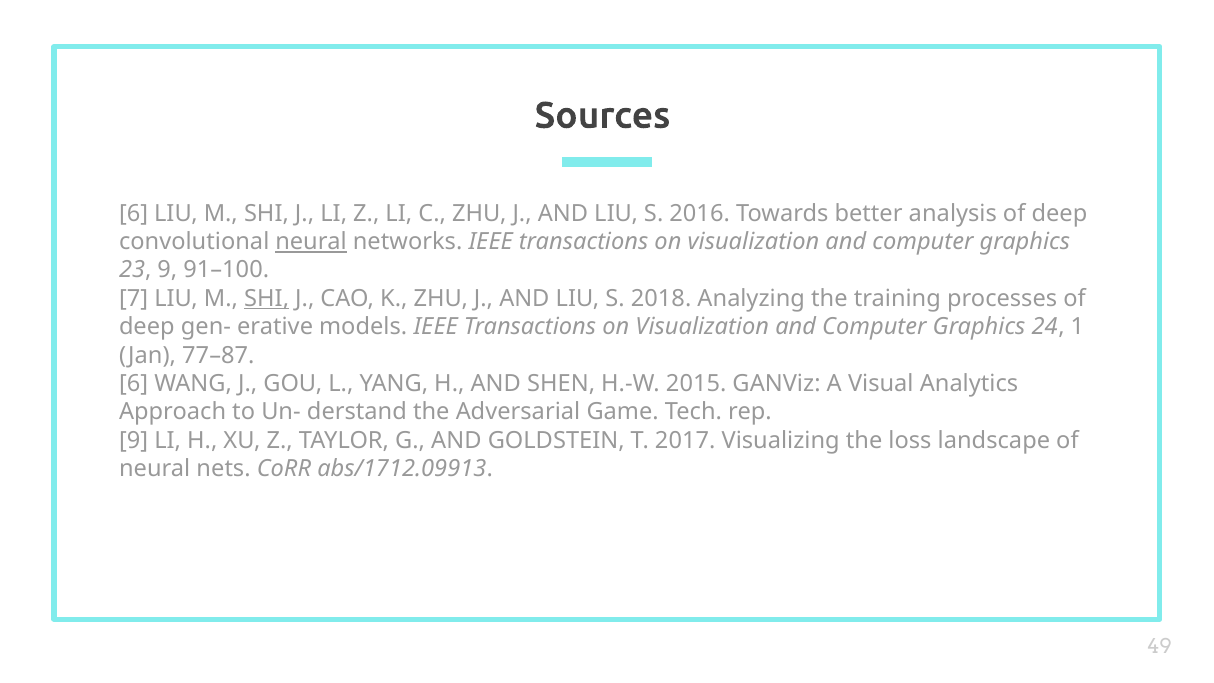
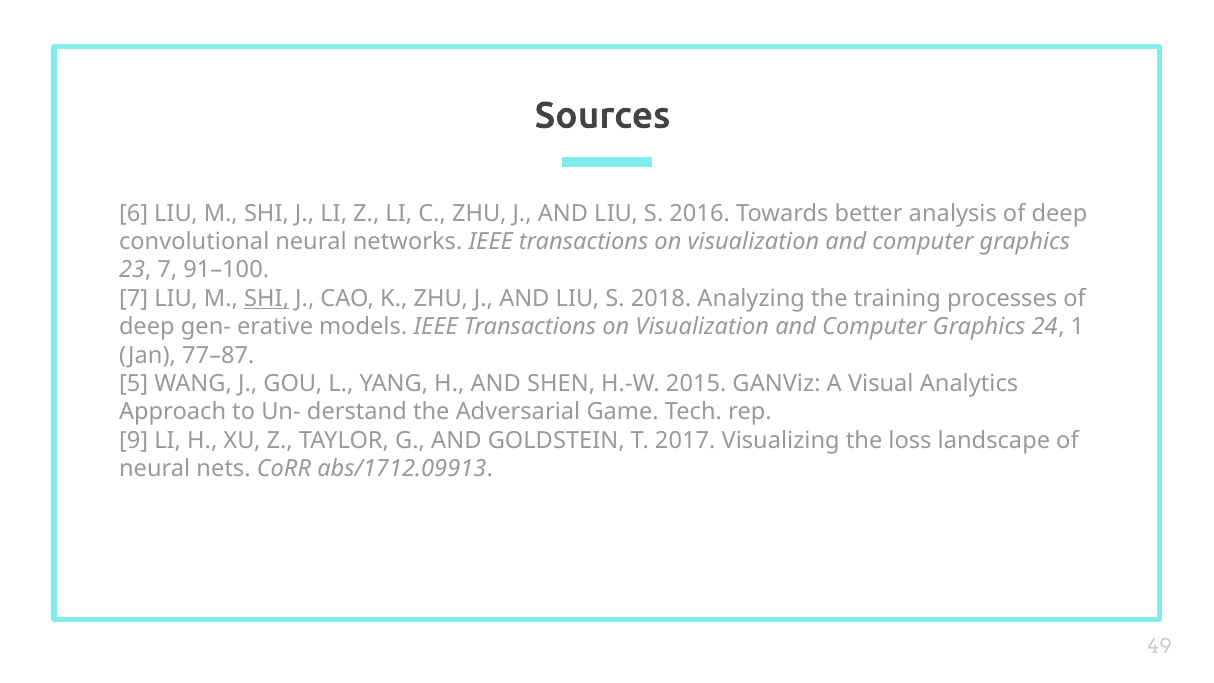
neural at (311, 242) underline: present -> none
23 9: 9 -> 7
6 at (134, 384): 6 -> 5
